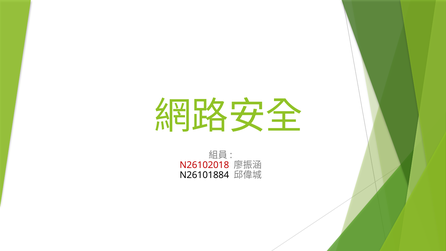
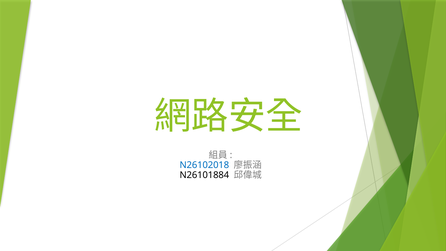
N26102018 colour: red -> blue
